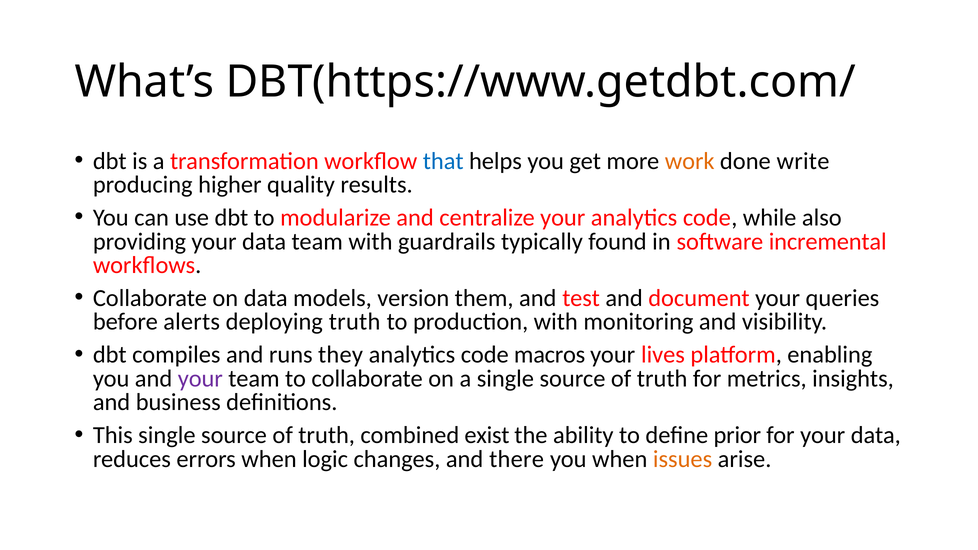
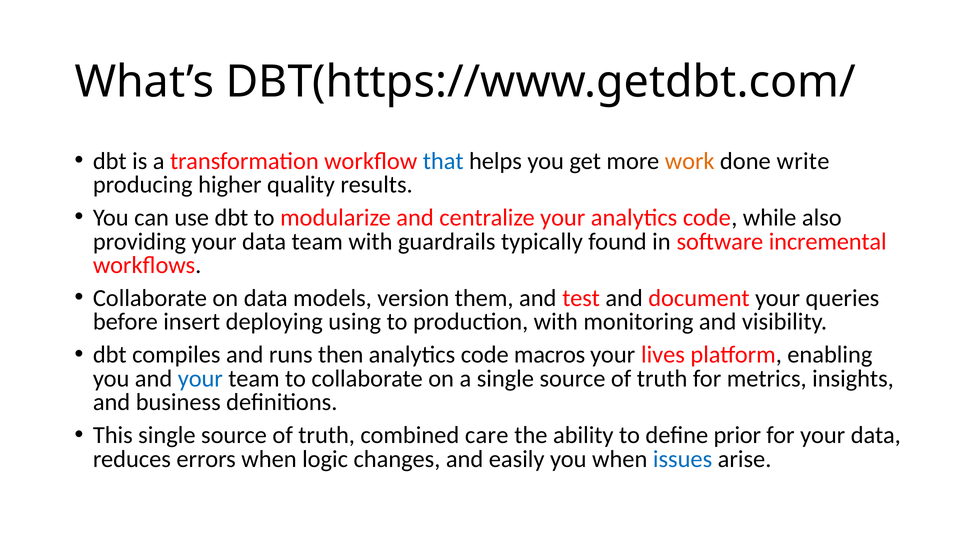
alerts: alerts -> insert
deploying truth: truth -> using
they: they -> then
your at (200, 379) colour: purple -> blue
exist: exist -> care
there: there -> easily
issues colour: orange -> blue
